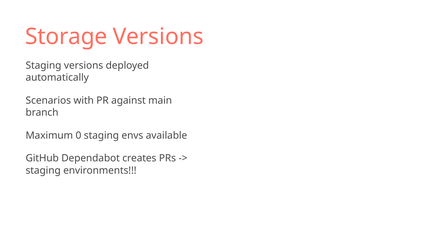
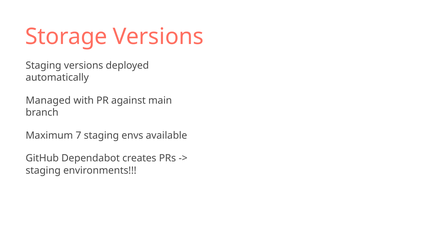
Scenarios: Scenarios -> Managed
0: 0 -> 7
